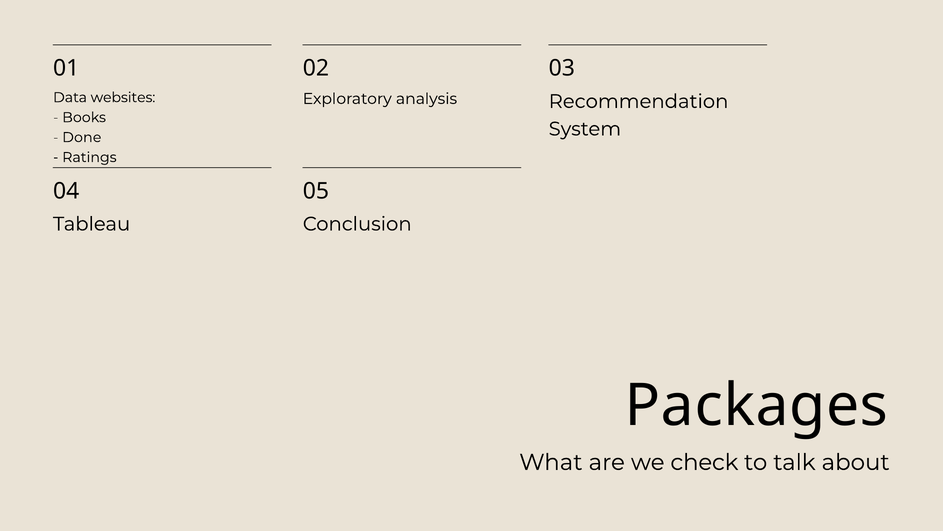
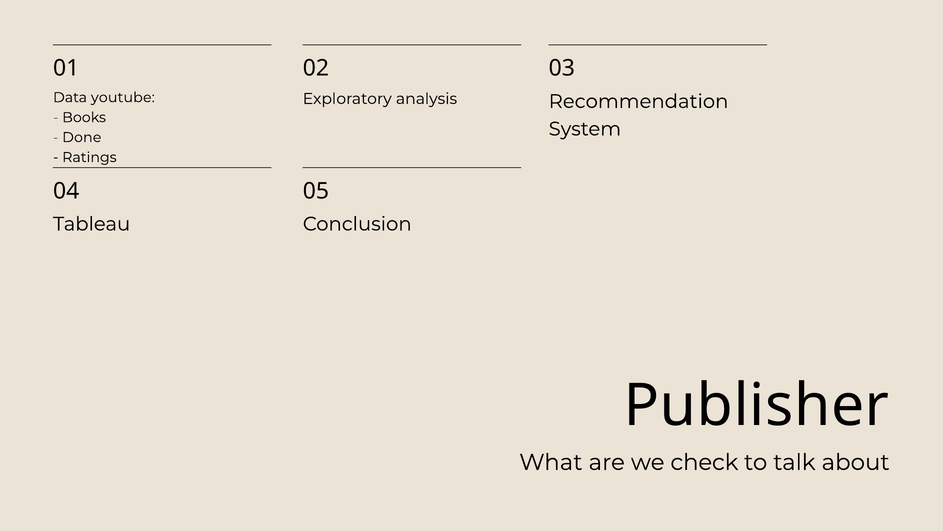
websites: websites -> youtube
Packages: Packages -> Publisher
